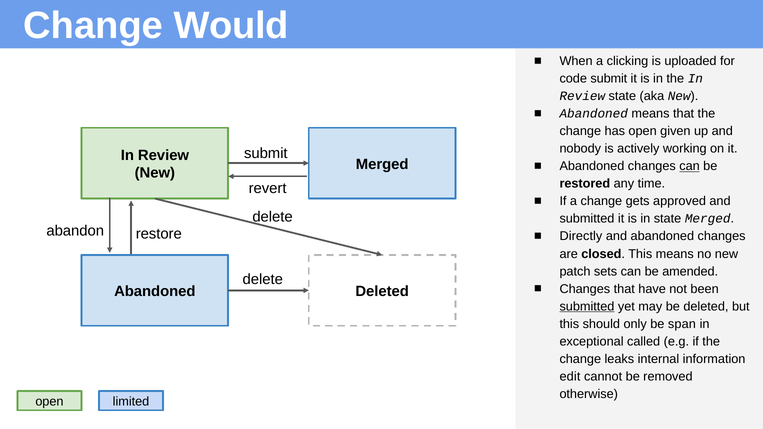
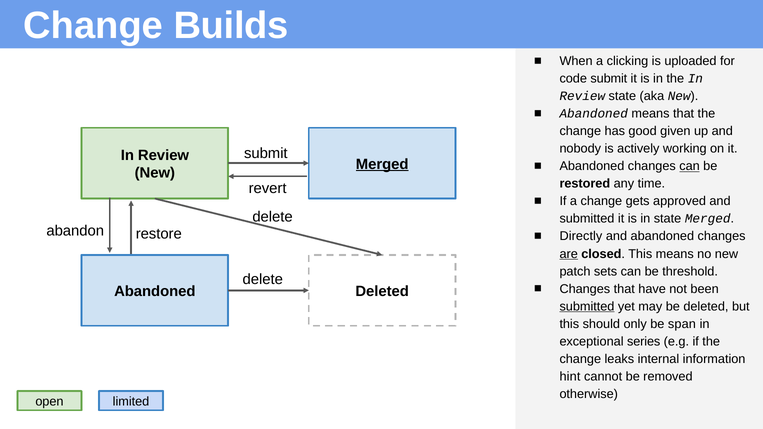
Would: Would -> Builds
has open: open -> good
Merged at (382, 164) underline: none -> present
are underline: none -> present
amended: amended -> threshold
called: called -> series
edit: edit -> hint
